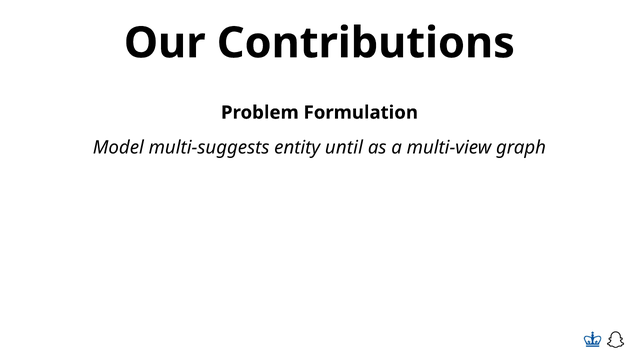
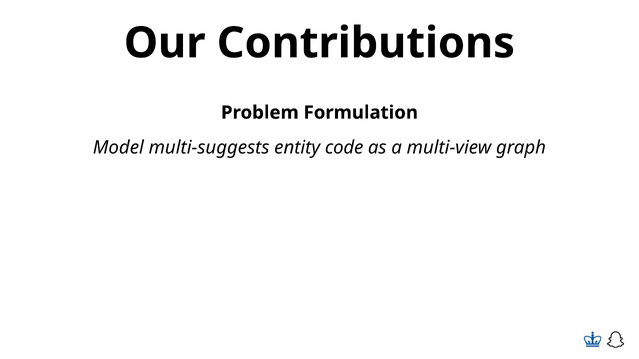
until: until -> code
